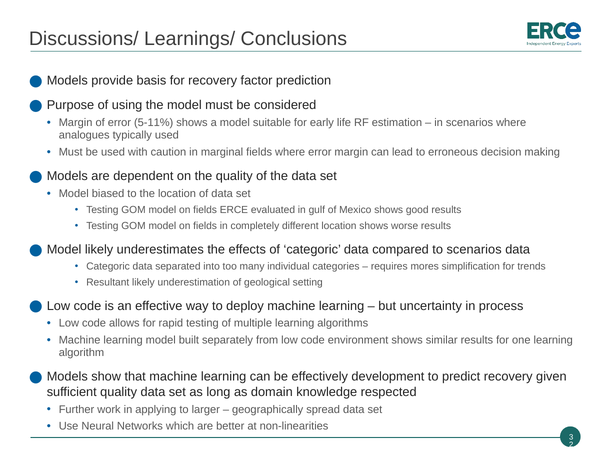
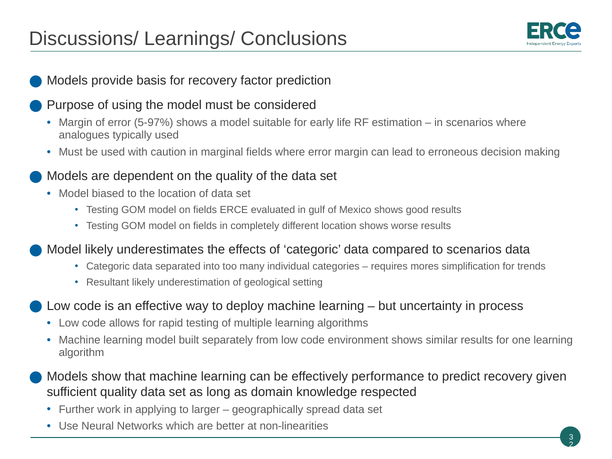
5-11%: 5-11% -> 5-97%
development: development -> performance
